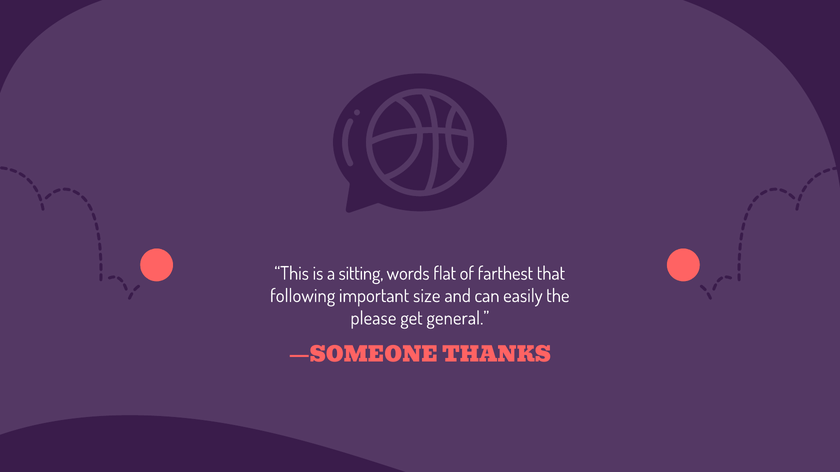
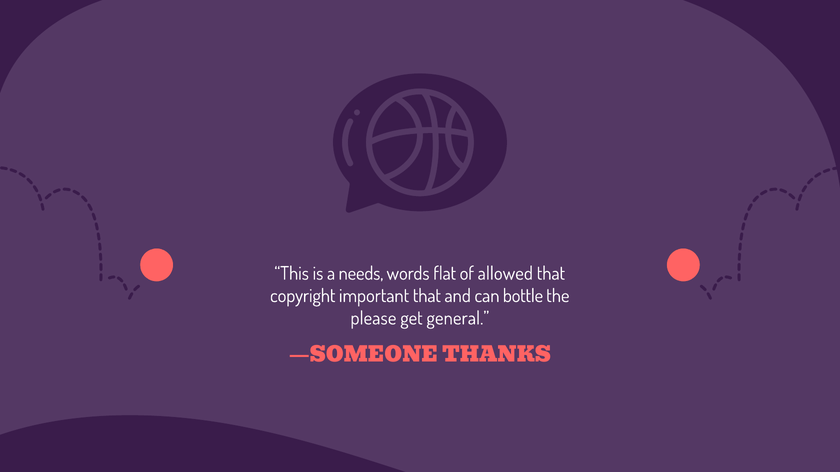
sitting: sitting -> needs
farthest: farthest -> allowed
following: following -> copyright
important size: size -> that
easily: easily -> bottle
